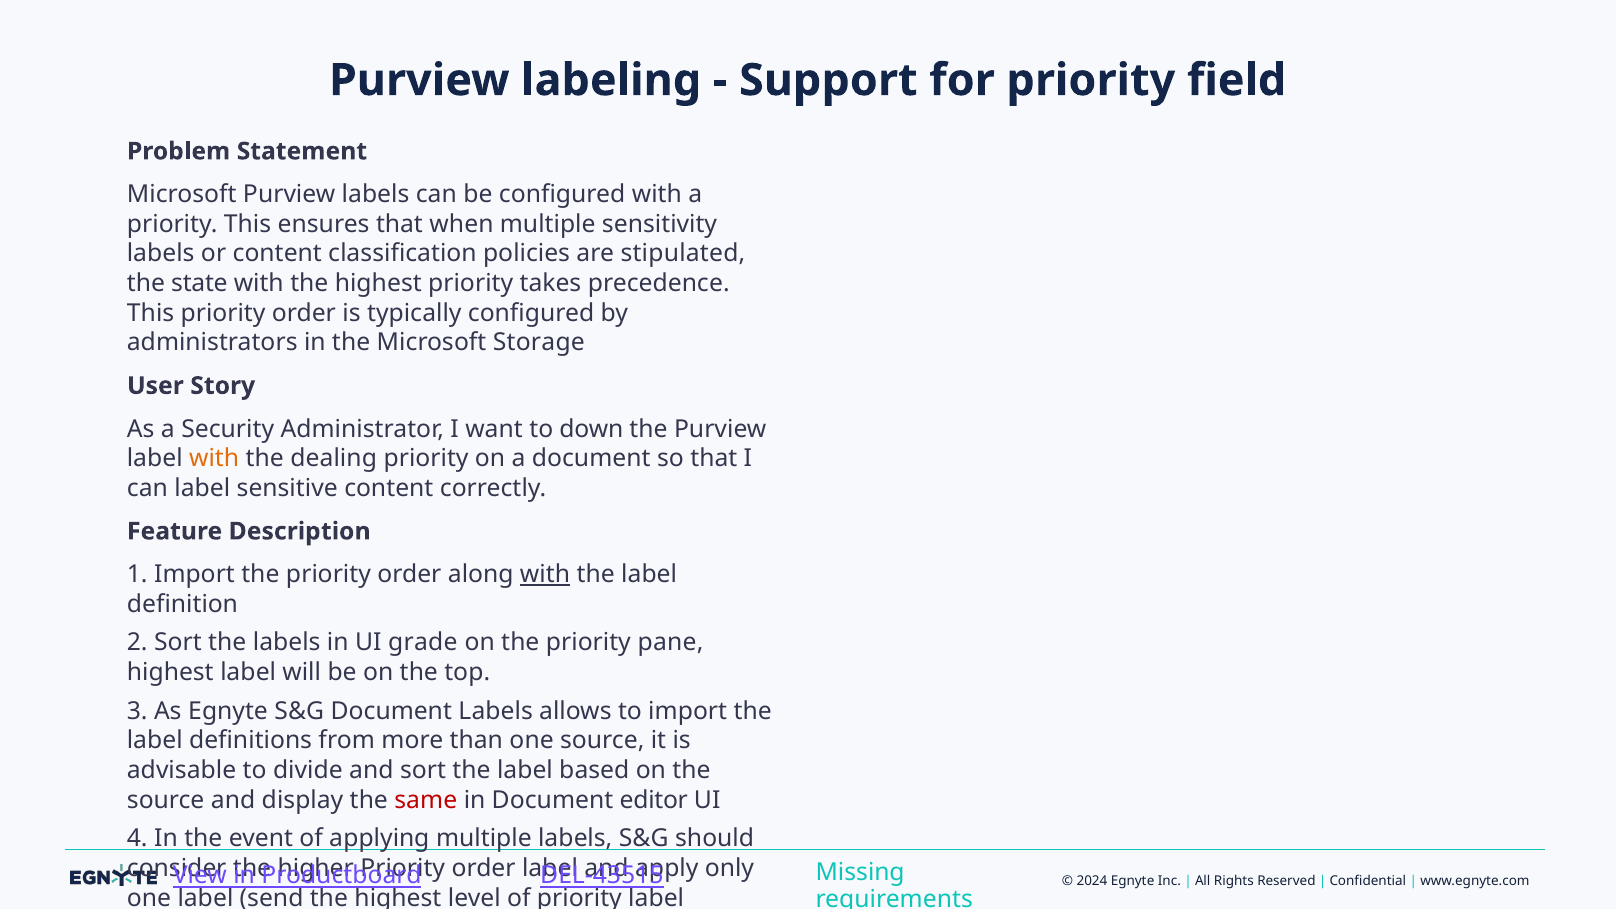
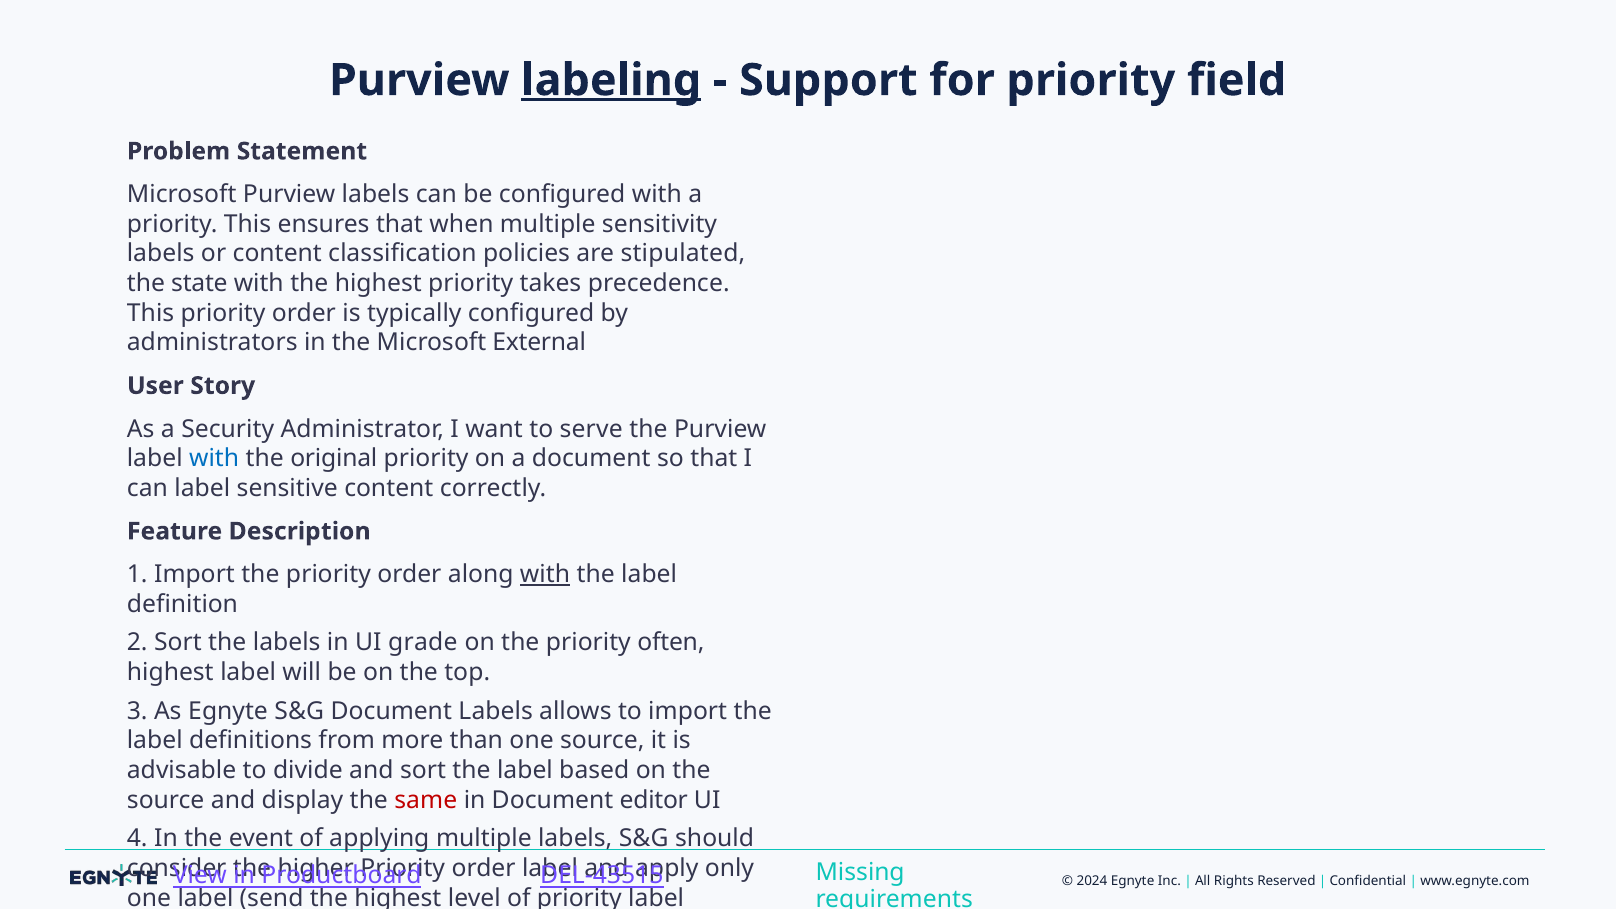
labeling underline: none -> present
Storage: Storage -> External
down: down -> serve
with at (214, 459) colour: orange -> blue
dealing: dealing -> original
pane: pane -> often
